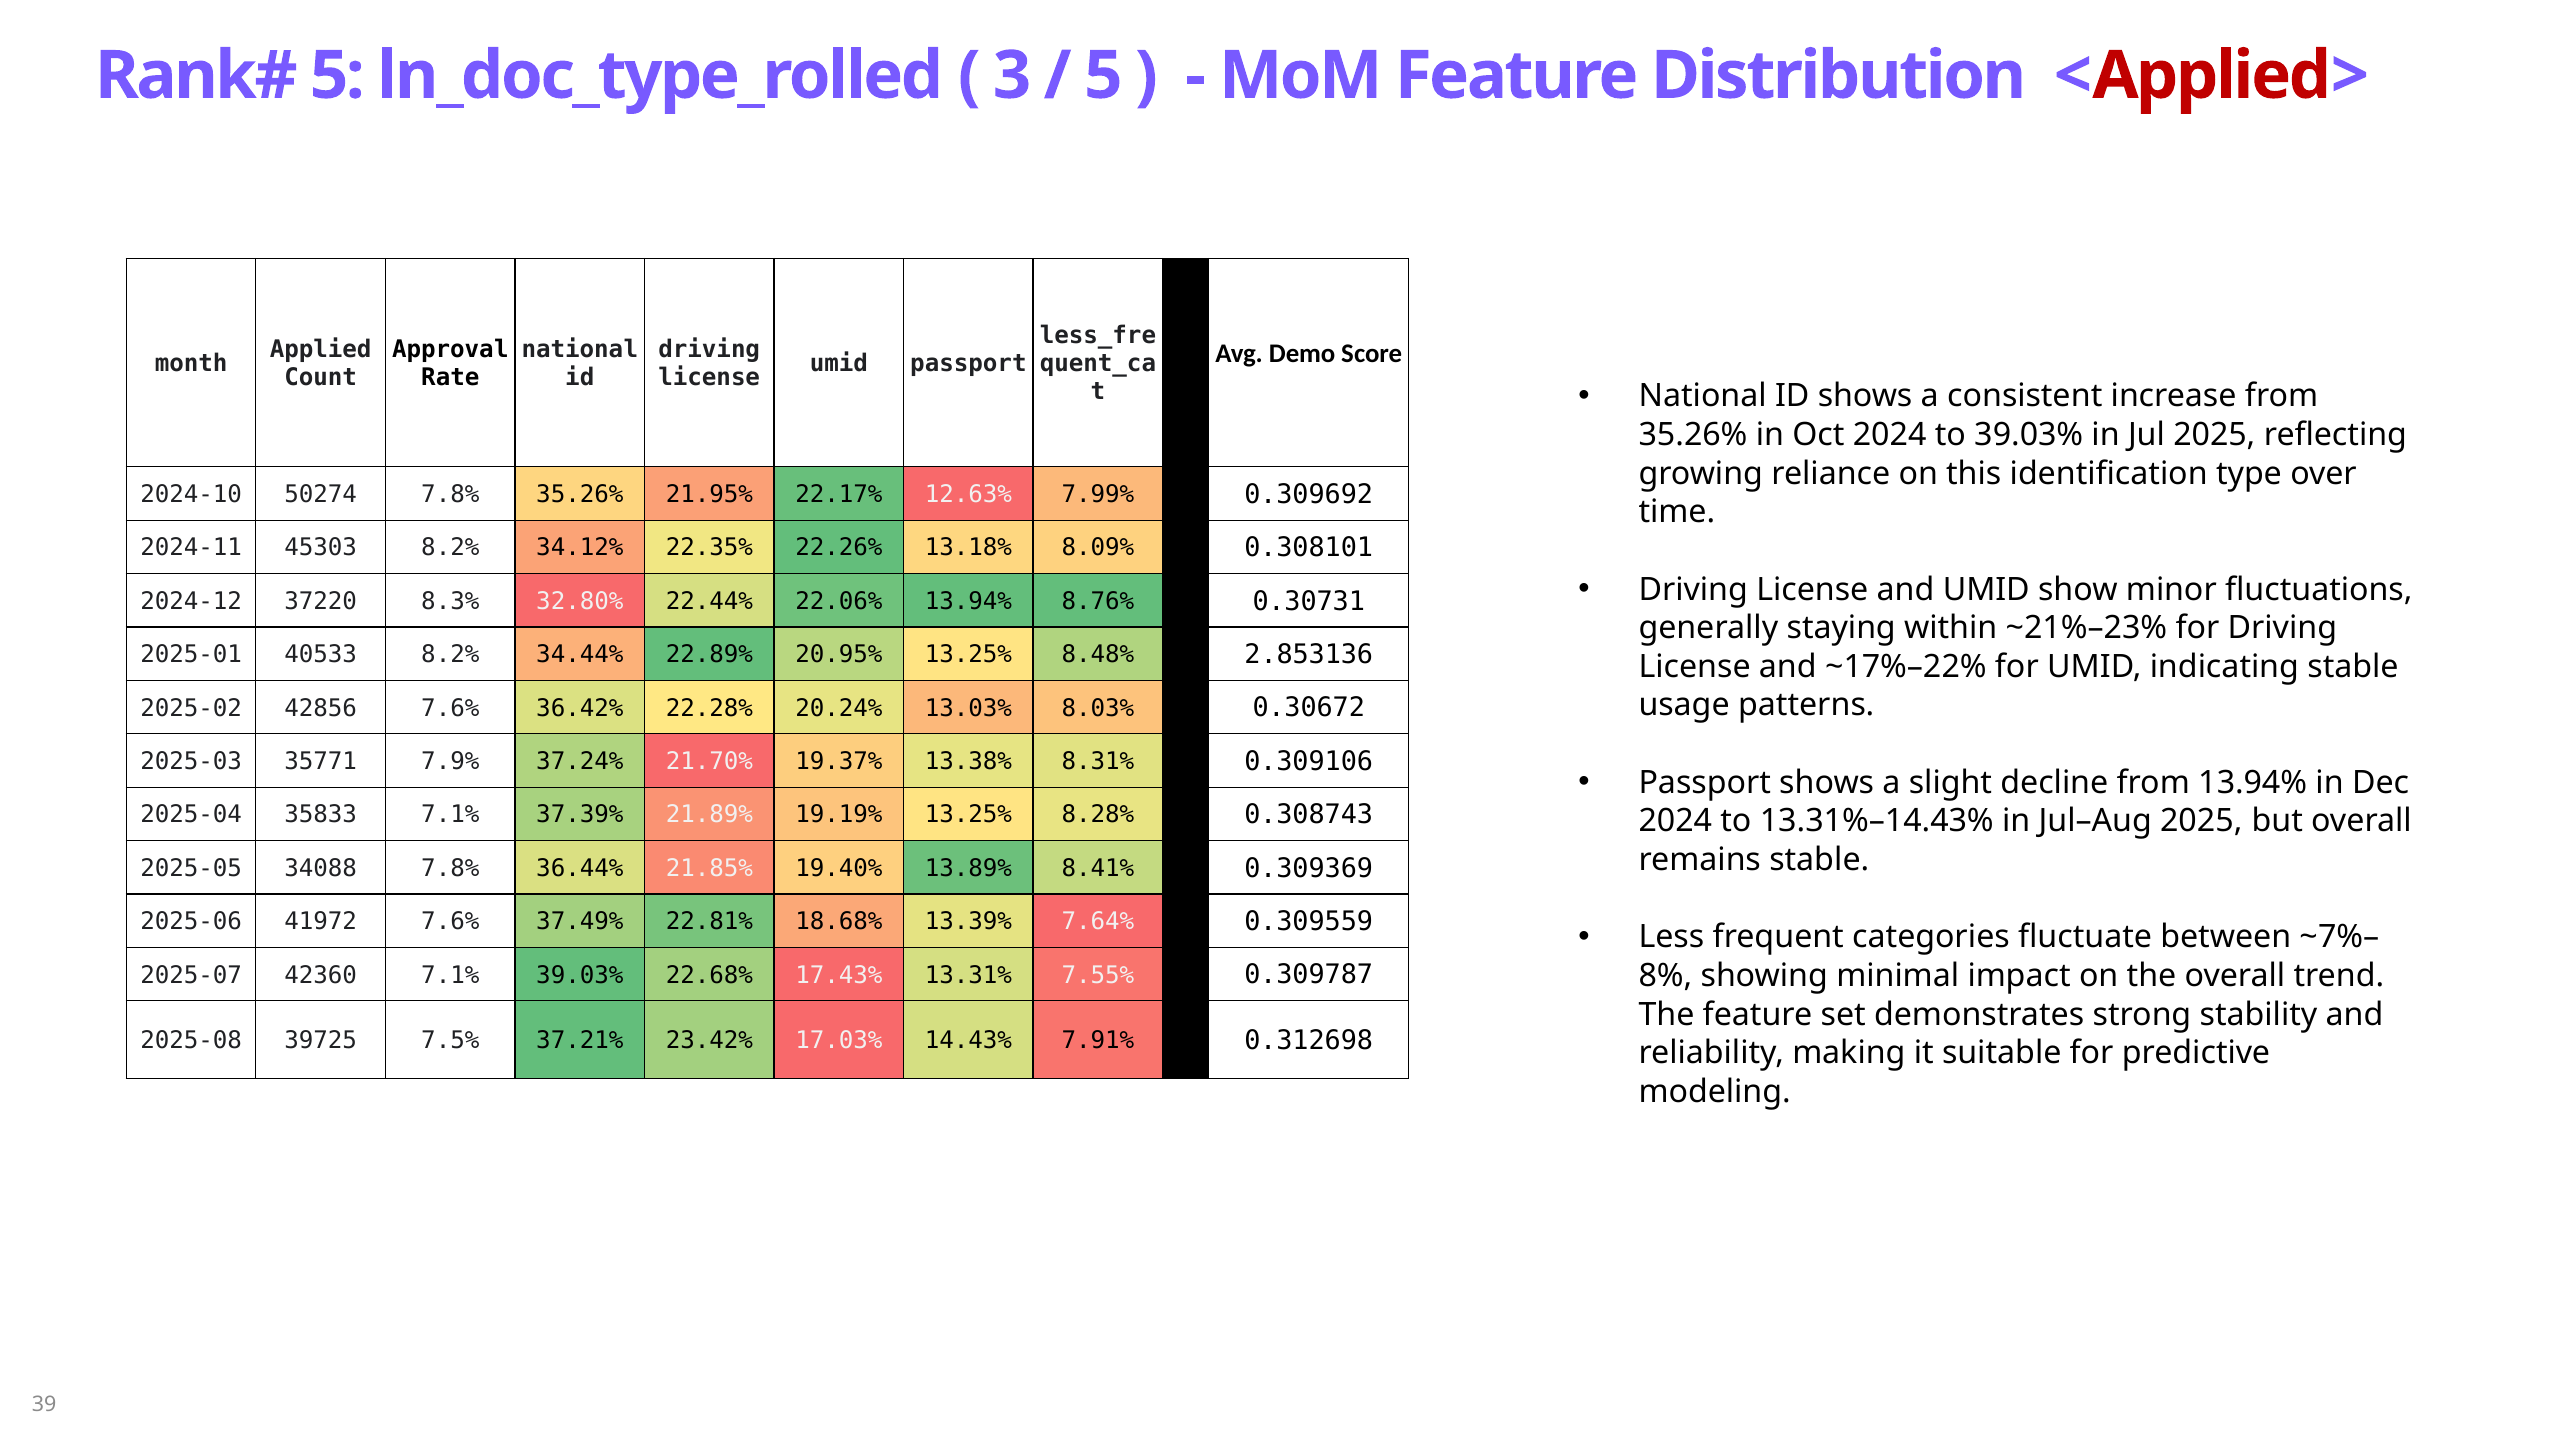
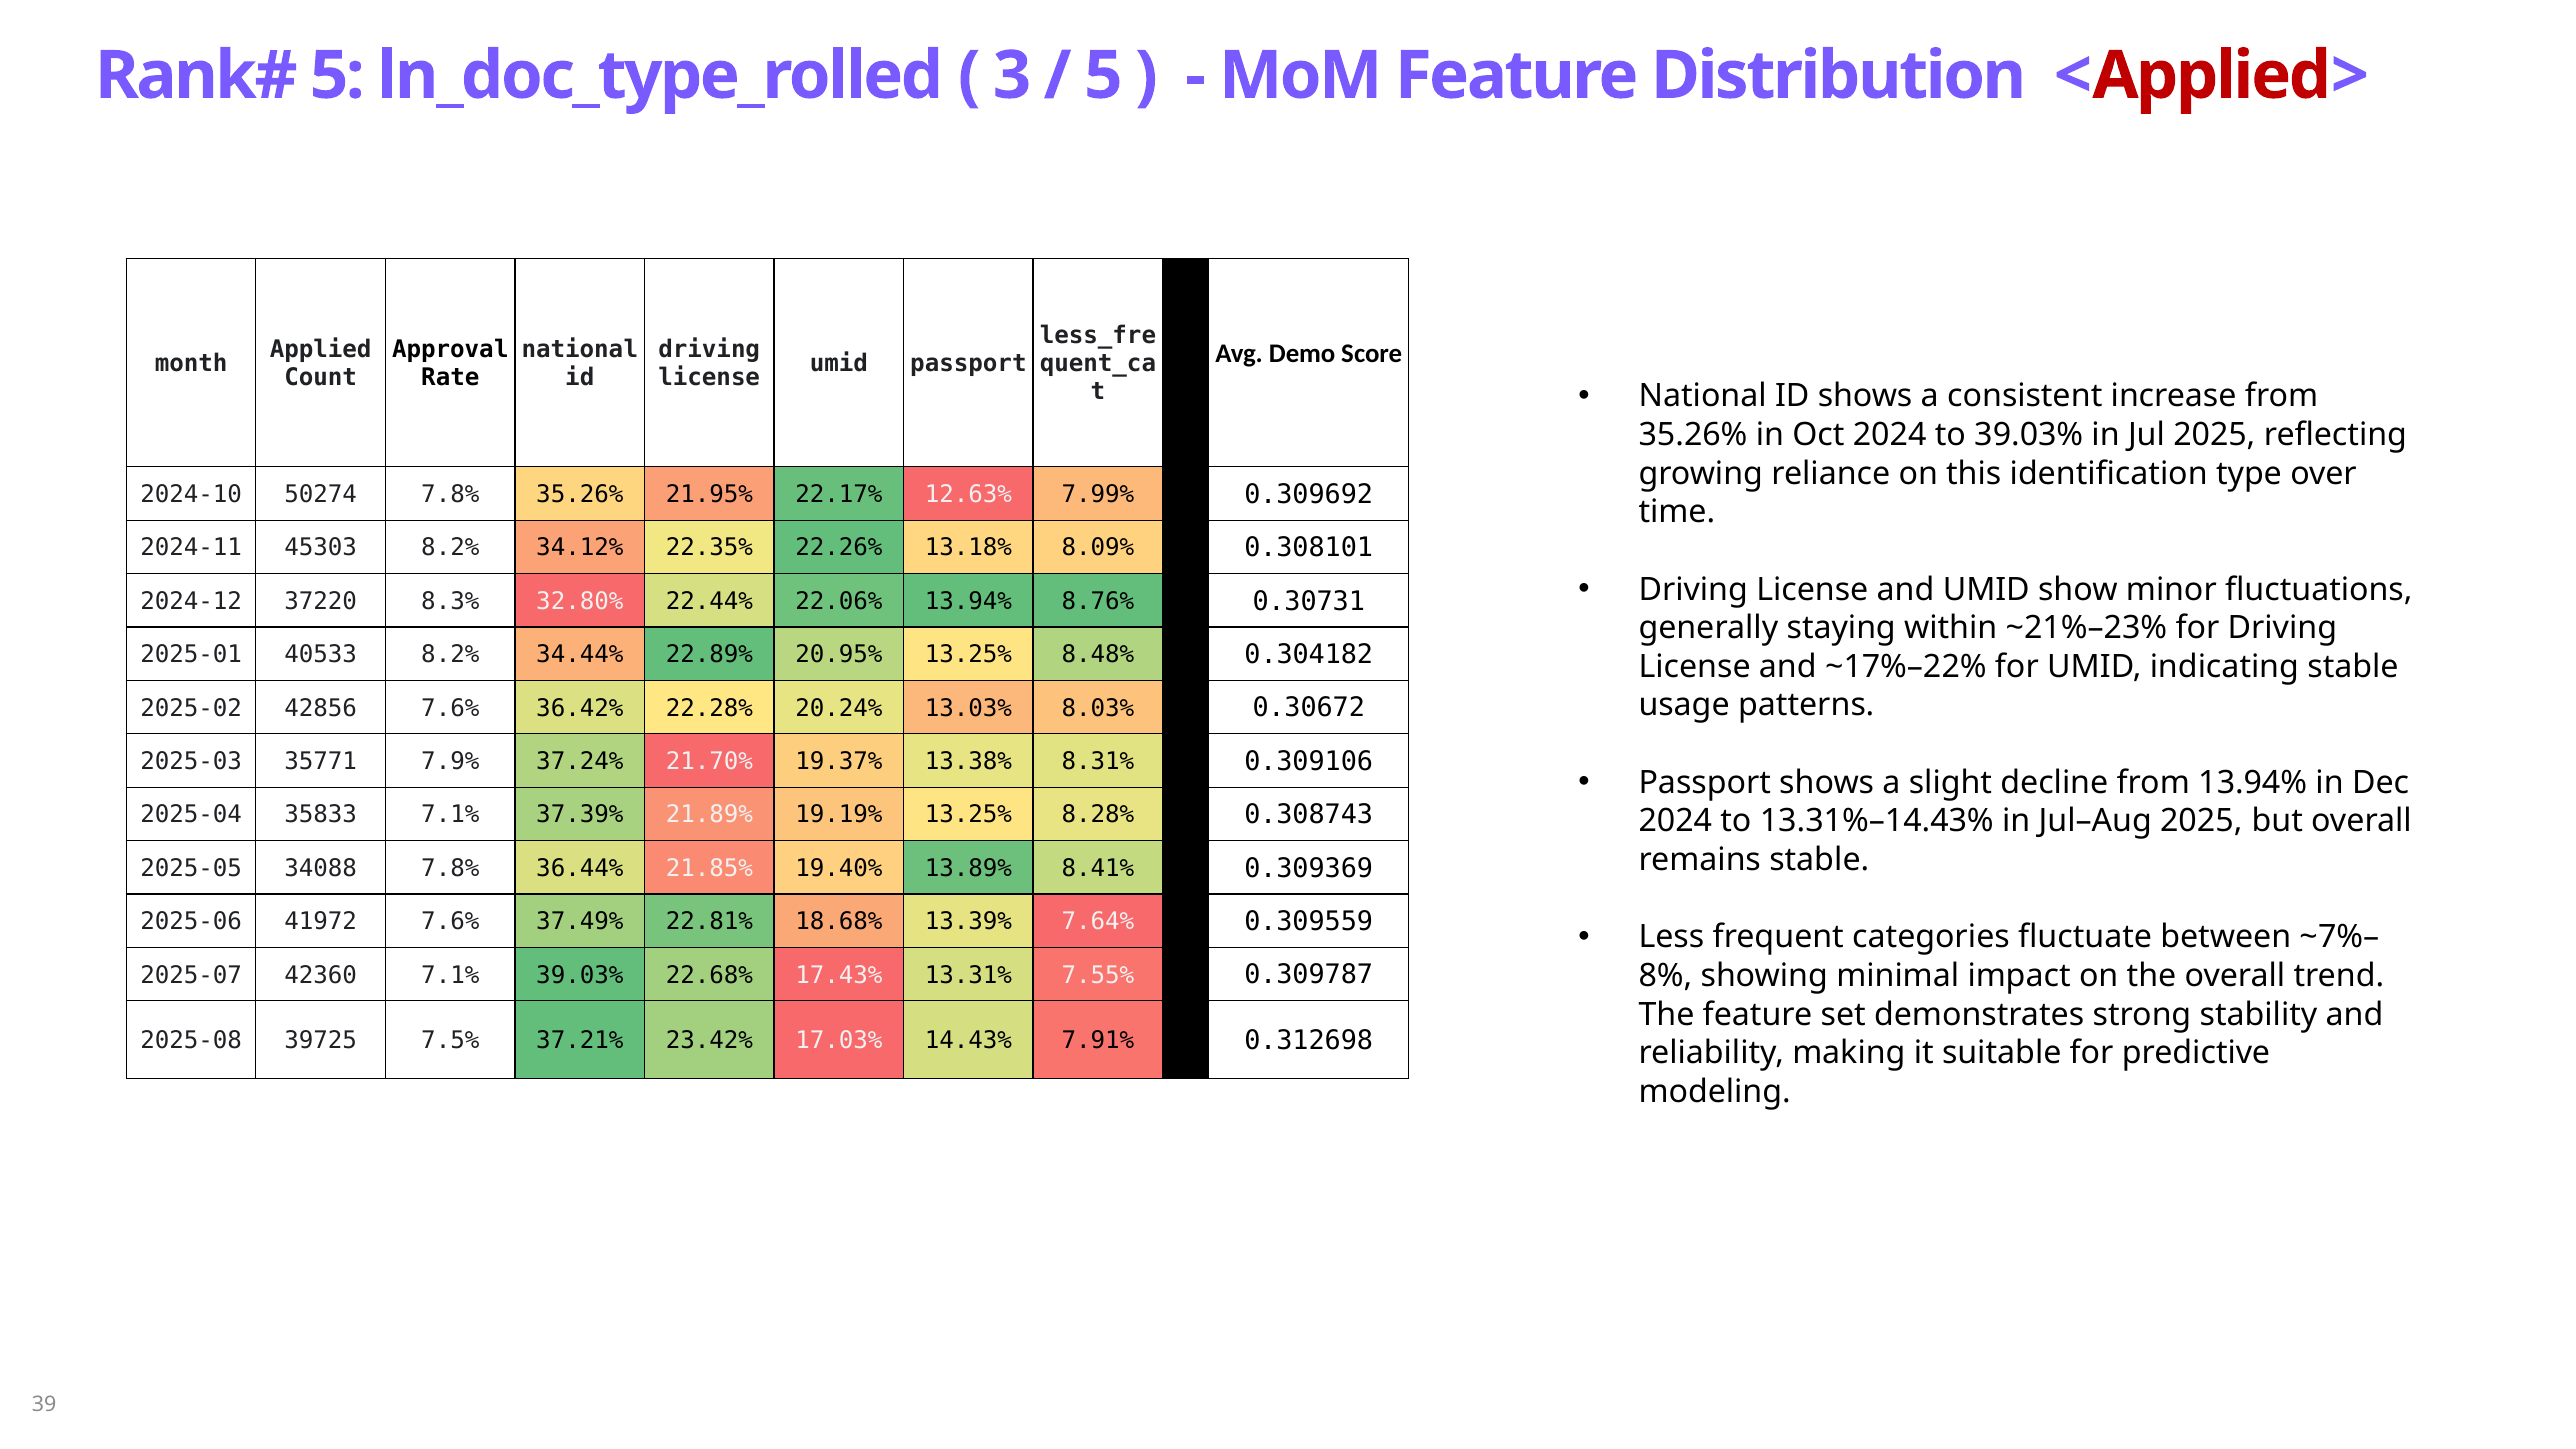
2.853136: 2.853136 -> 0.304182
